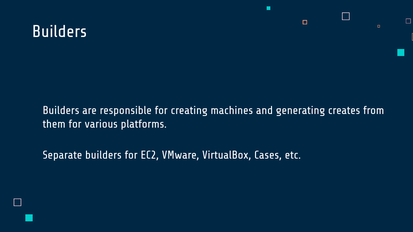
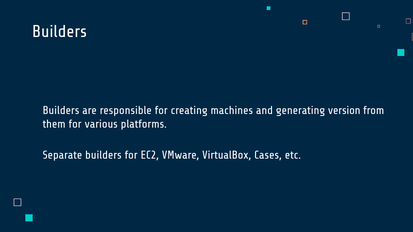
creates: creates -> version
